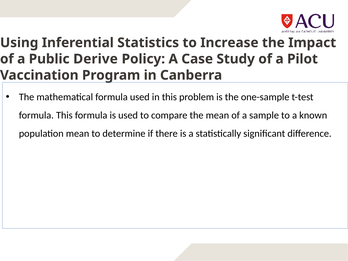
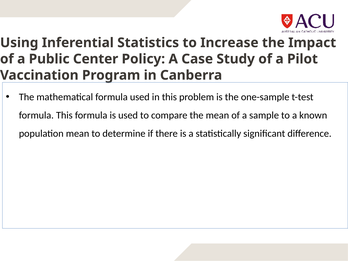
Derive: Derive -> Center
